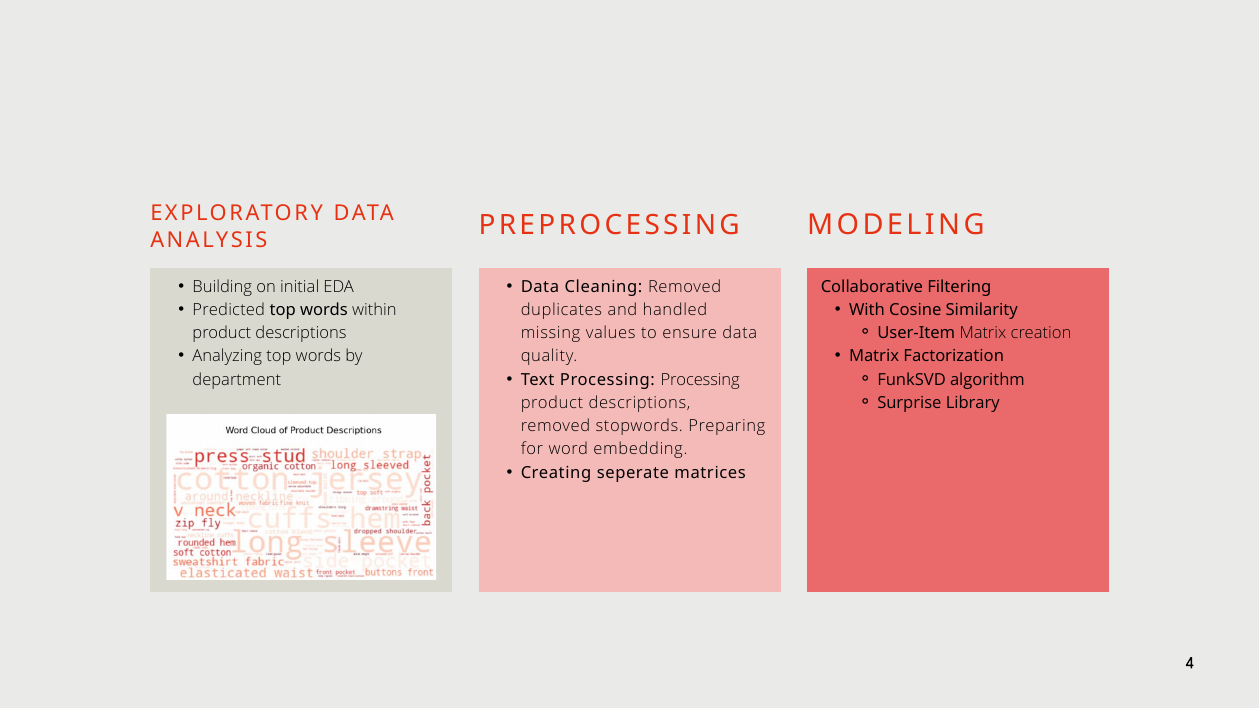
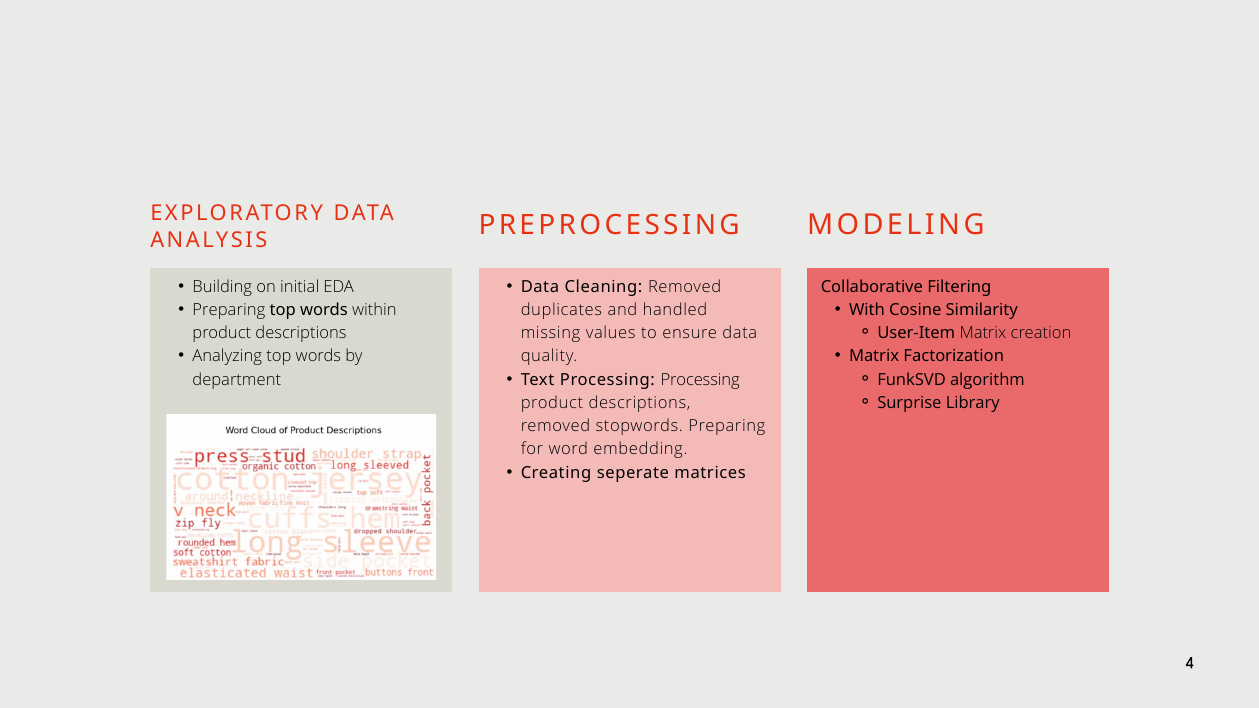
Predicted at (229, 310): Predicted -> Preparing
